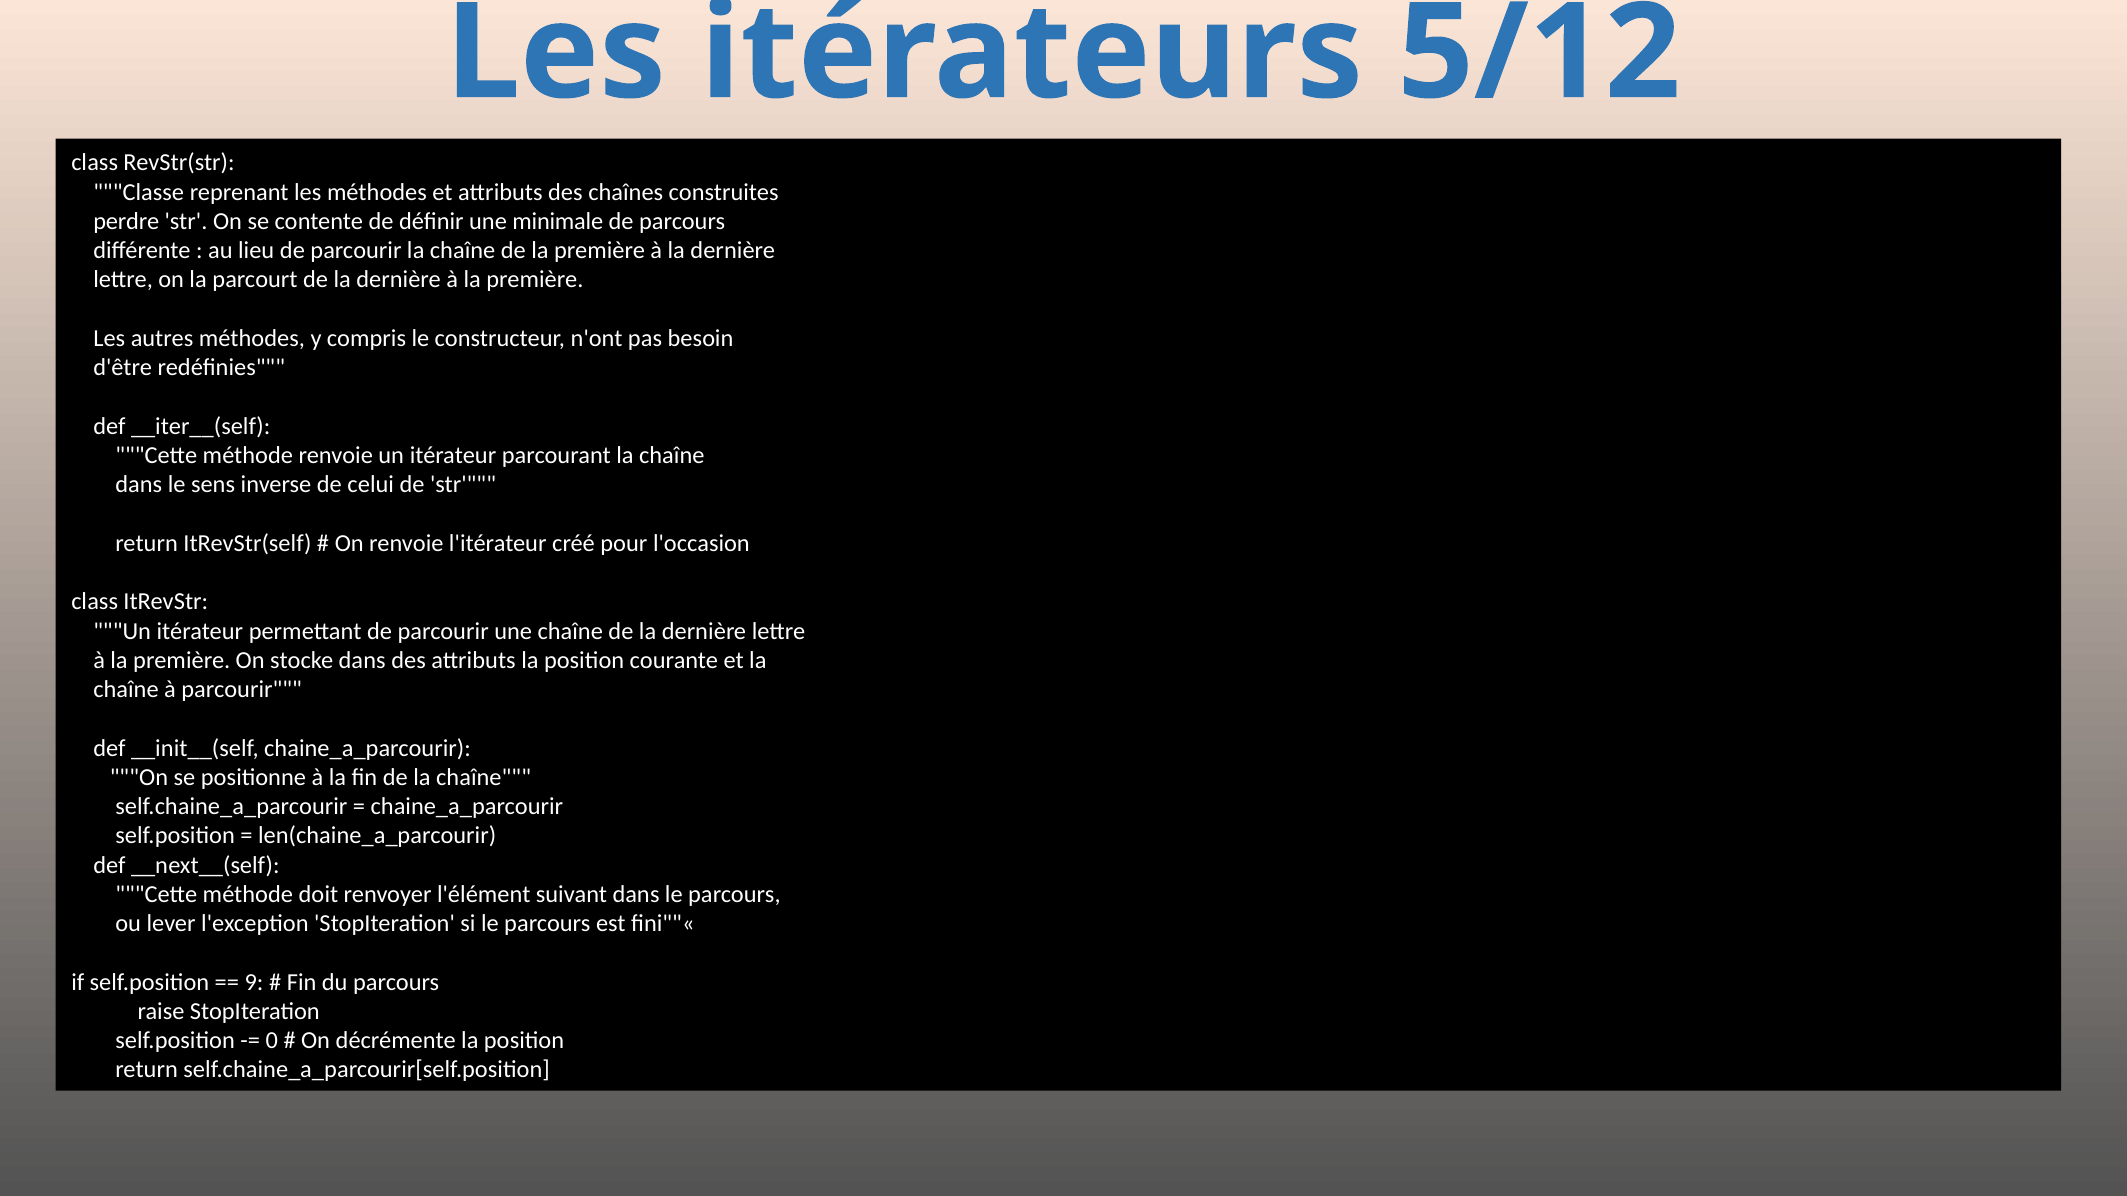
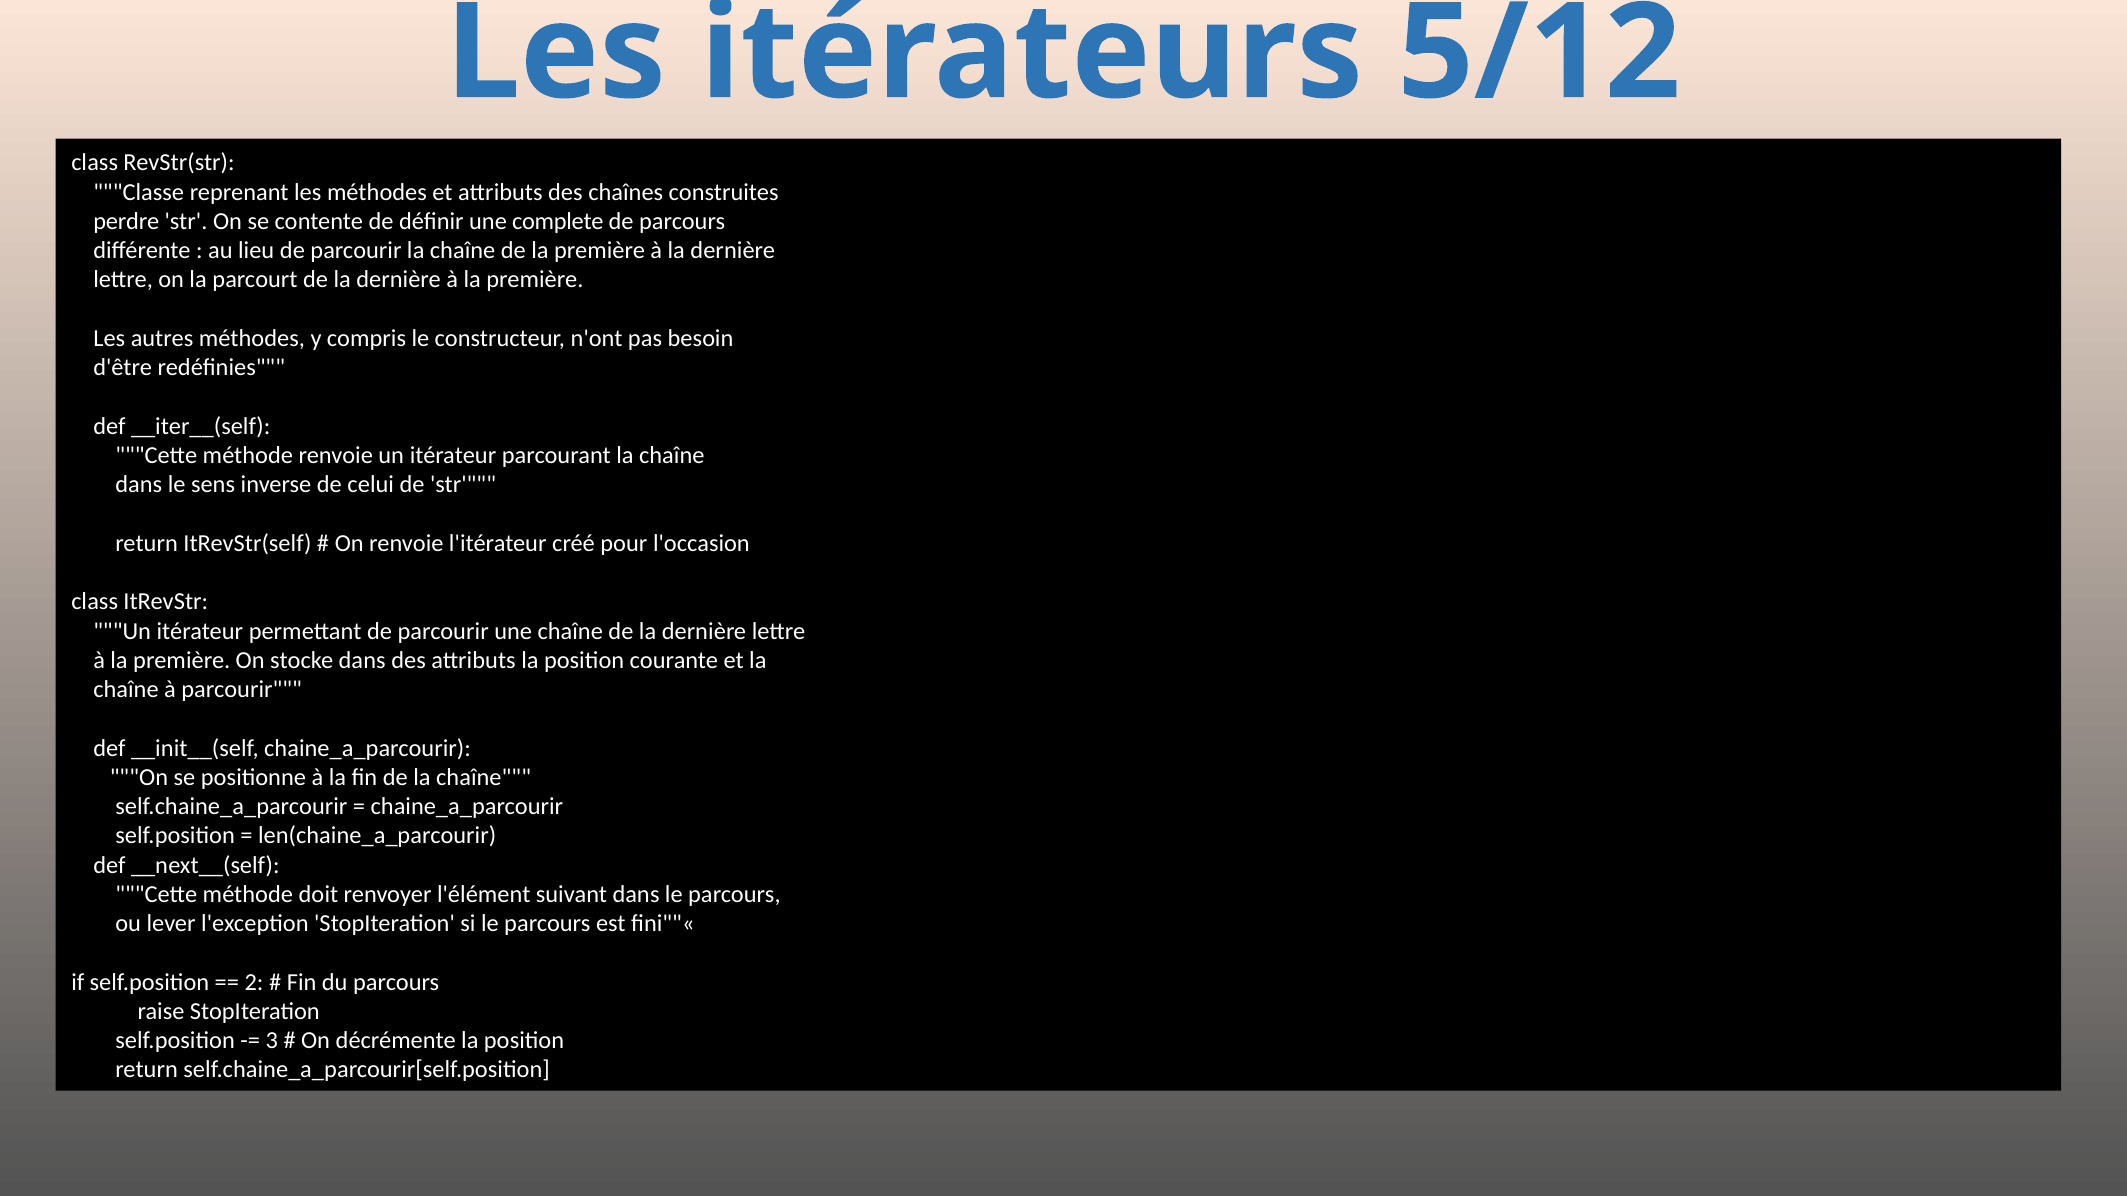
minimale: minimale -> complete
9: 9 -> 2
0: 0 -> 3
